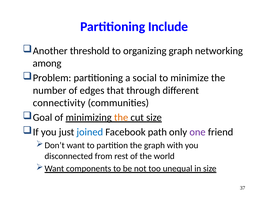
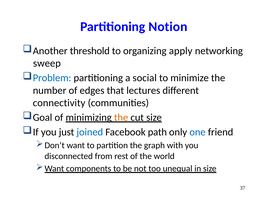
Include: Include -> Notion
organizing graph: graph -> apply
among: among -> sweep
Problem colour: black -> blue
through: through -> lectures
one colour: purple -> blue
